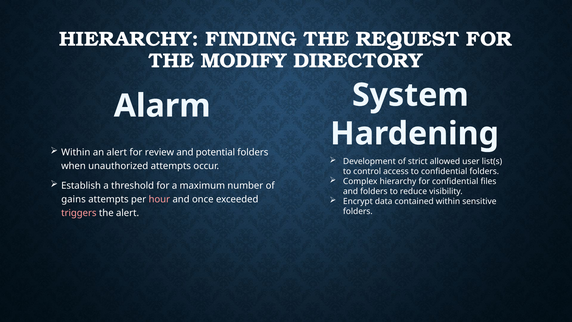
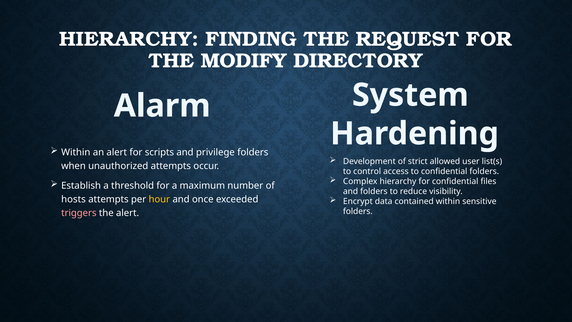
review: review -> scripts
potential: potential -> privilege
gains: gains -> hosts
hour colour: pink -> yellow
